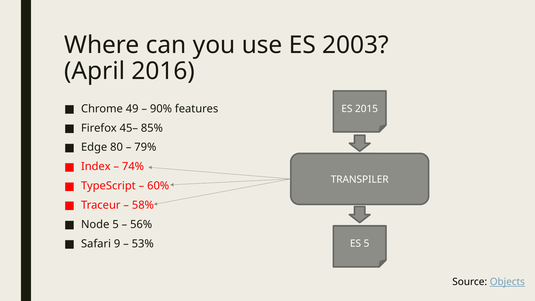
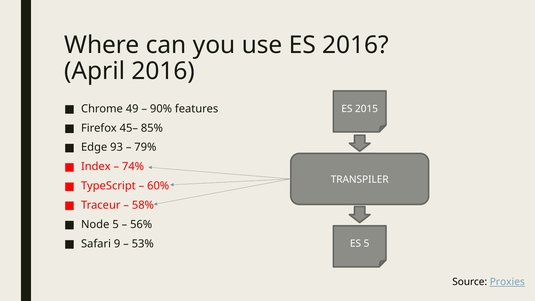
ES 2003: 2003 -> 2016
80: 80 -> 93
Objects: Objects -> Proxies
